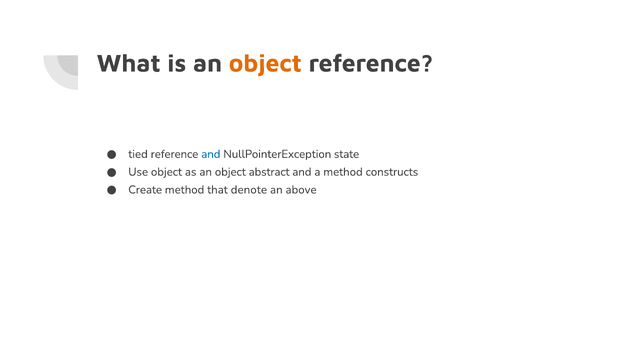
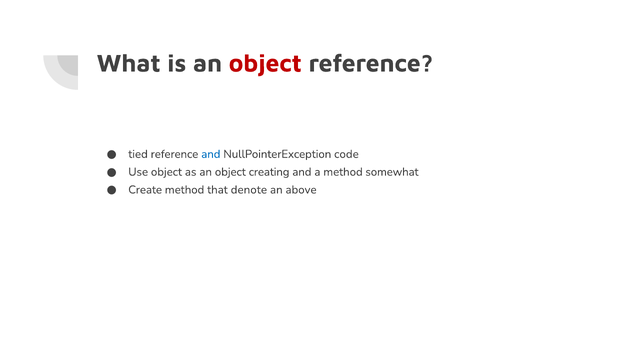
object at (265, 63) colour: orange -> red
state: state -> code
abstract: abstract -> creating
constructs: constructs -> somewhat
